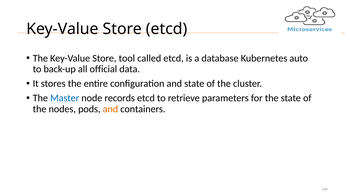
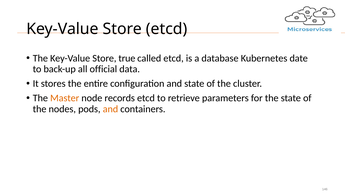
tool: tool -> true
auto: auto -> date
Master colour: blue -> orange
